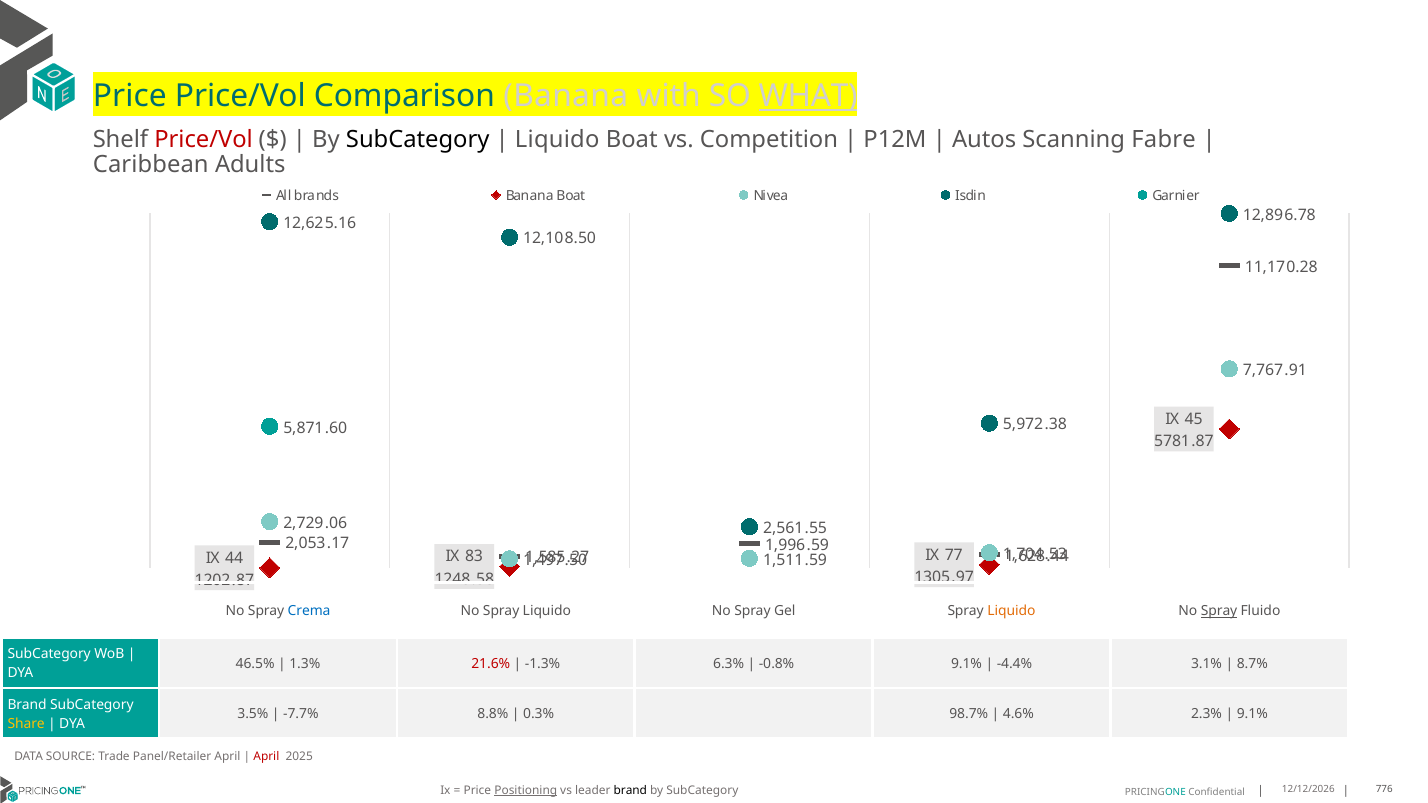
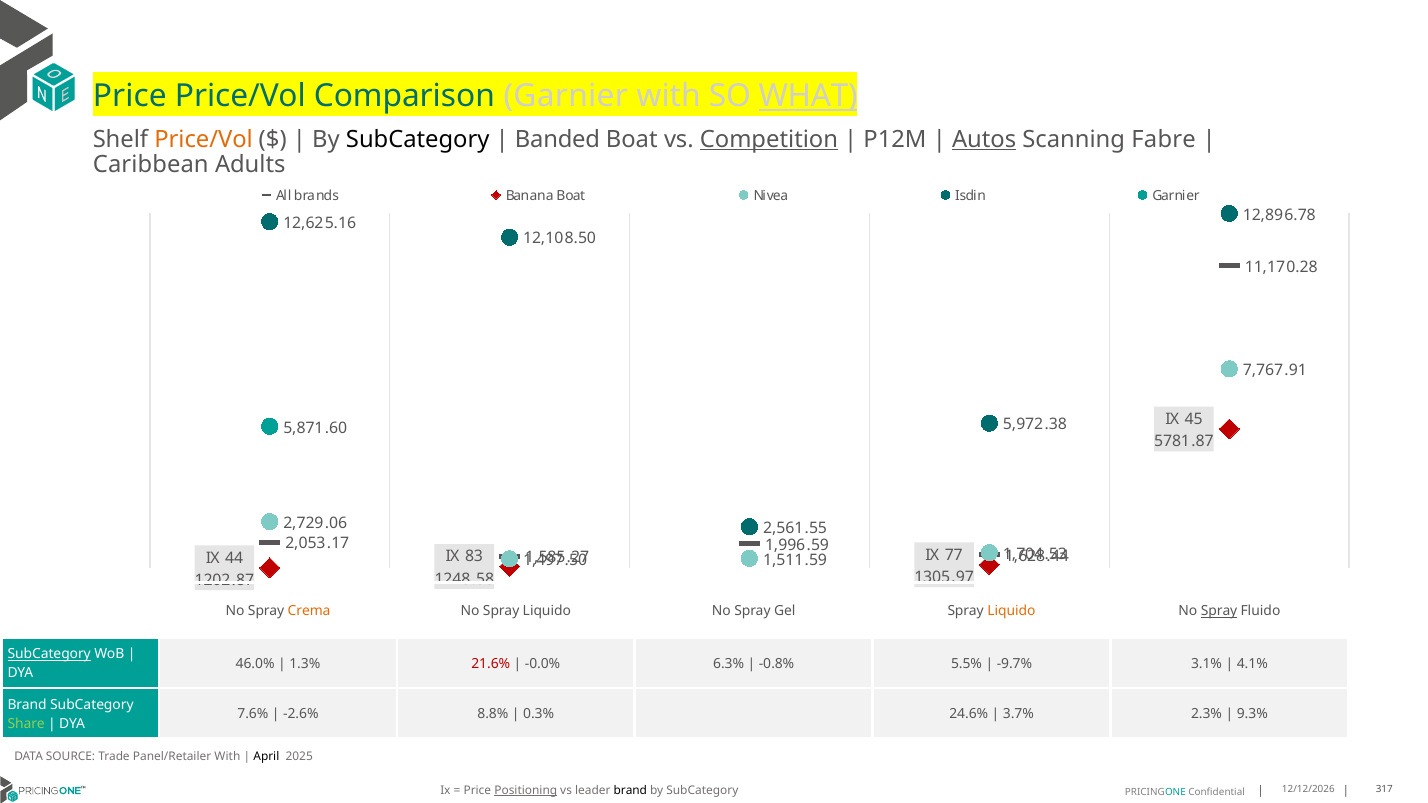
Comparison Banana: Banana -> Garnier
Price/Vol at (204, 139) colour: red -> orange
Liquido at (557, 139): Liquido -> Banded
Competition underline: none -> present
Autos underline: none -> present
Crema colour: blue -> orange
SubCategory at (49, 654) underline: none -> present
46.5%: 46.5% -> 46.0%
-1.3%: -1.3% -> -0.0%
-0.8% 9.1%: 9.1% -> 5.5%
-4.4%: -4.4% -> -9.7%
8.7%: 8.7% -> 4.1%
3.5%: 3.5% -> 7.6%
-7.7%: -7.7% -> -2.6%
98.7%: 98.7% -> 24.6%
4.6%: 4.6% -> 3.7%
9.1% at (1252, 714): 9.1% -> 9.3%
Share colour: yellow -> light green
Panel/Retailer April: April -> With
April at (266, 757) colour: red -> black
776: 776 -> 317
